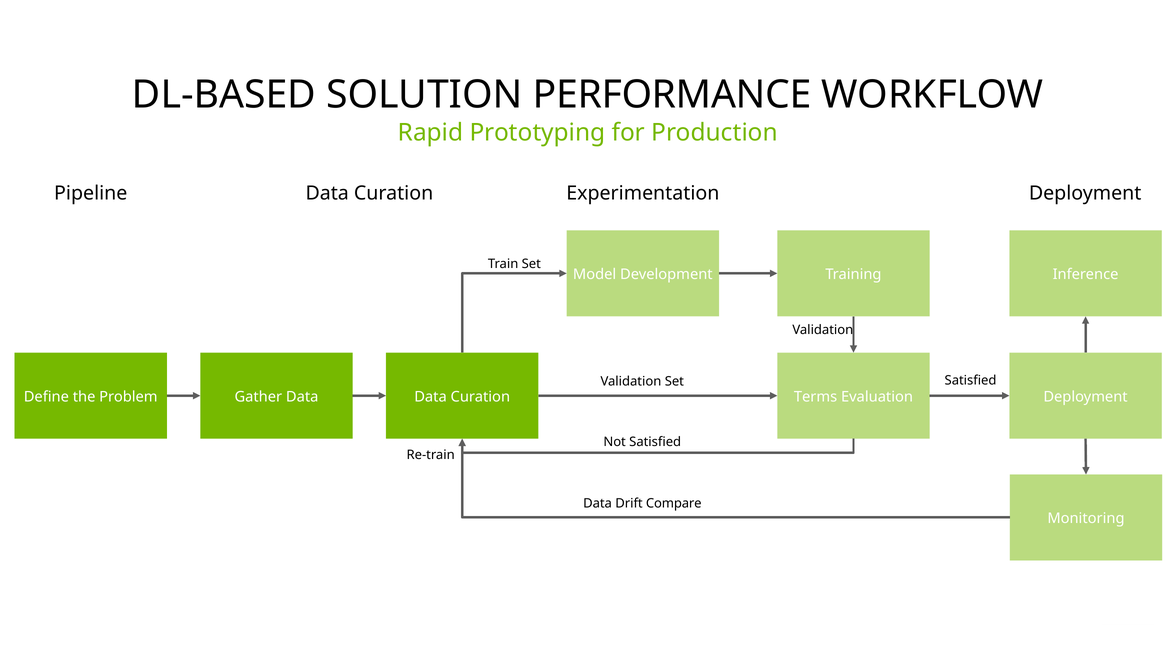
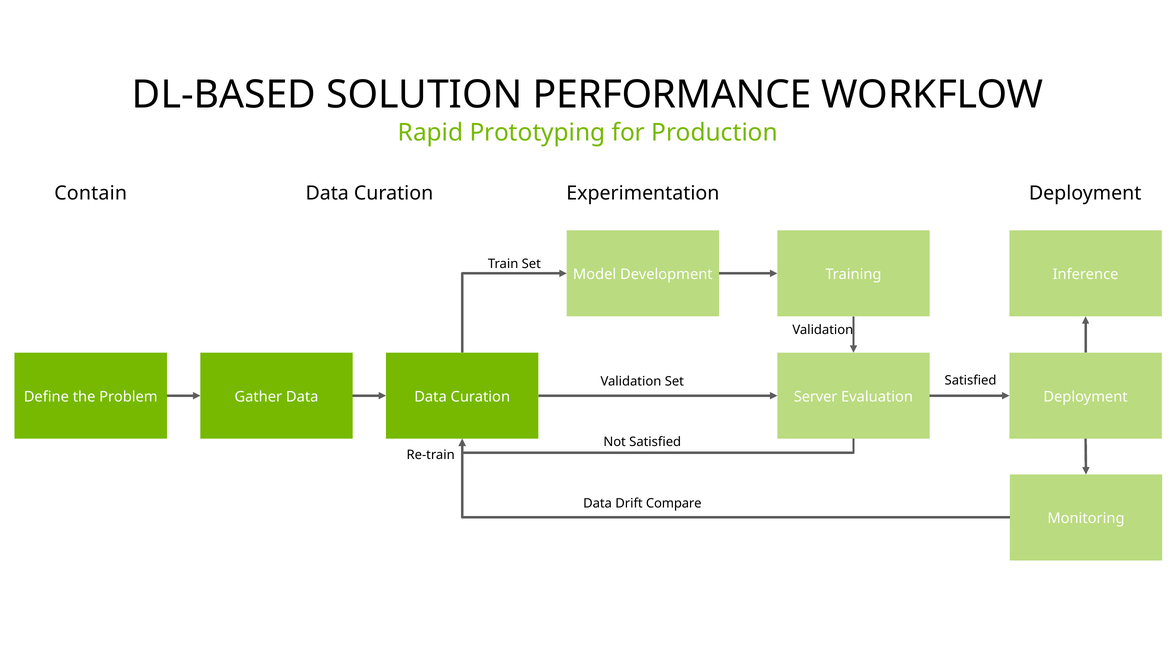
Pipeline: Pipeline -> Contain
Terms: Terms -> Server
